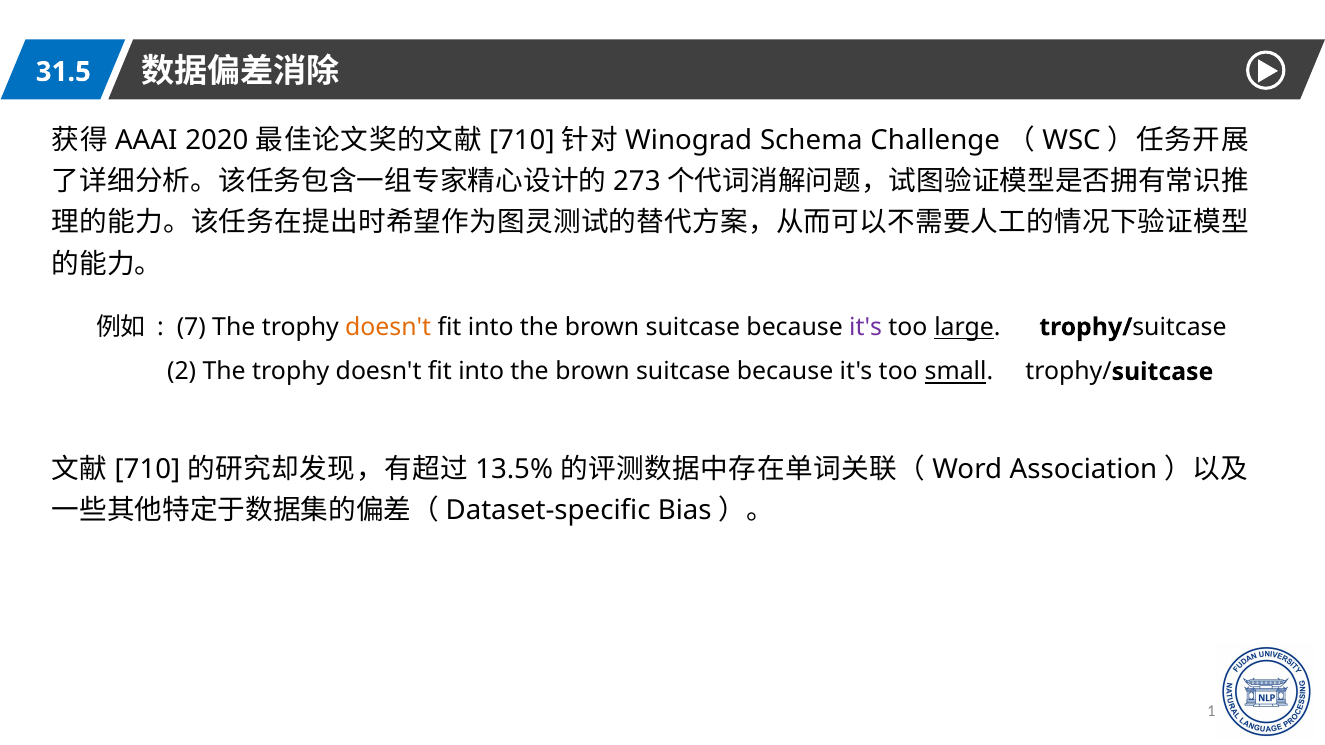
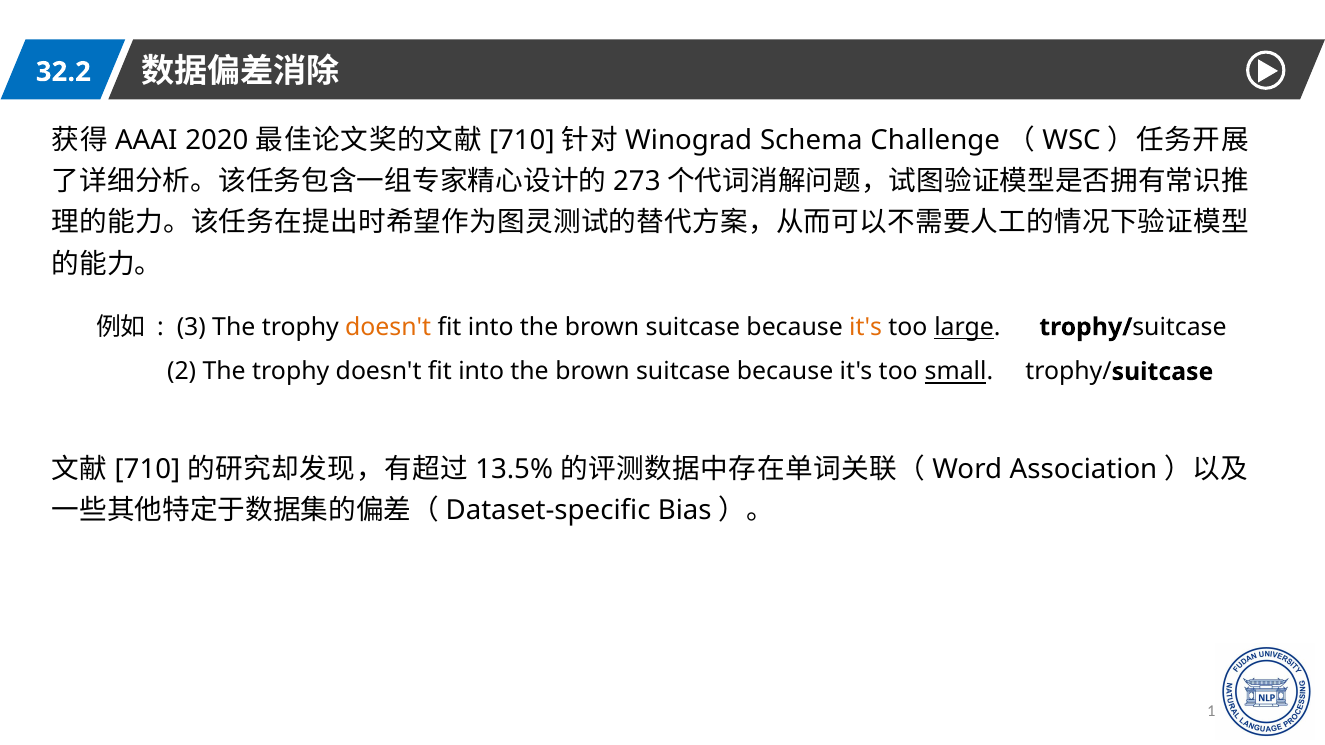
31.5: 31.5 -> 32.2
7: 7 -> 3
it's at (866, 327) colour: purple -> orange
